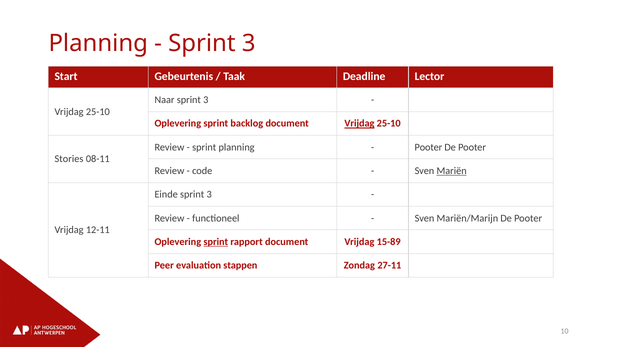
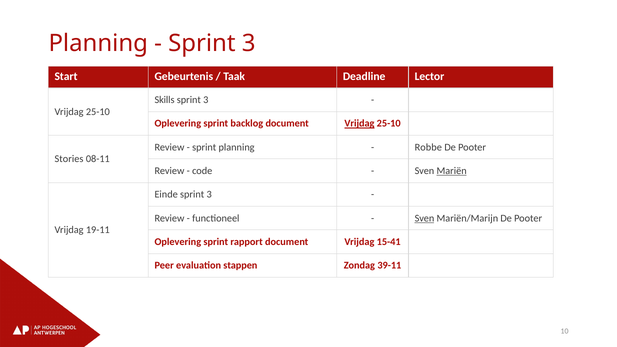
Naar: Naar -> Skills
Pooter at (428, 147): Pooter -> Robbe
Sven at (424, 218) underline: none -> present
12-11: 12-11 -> 19-11
sprint at (216, 242) underline: present -> none
15-89: 15-89 -> 15-41
27-11: 27-11 -> 39-11
